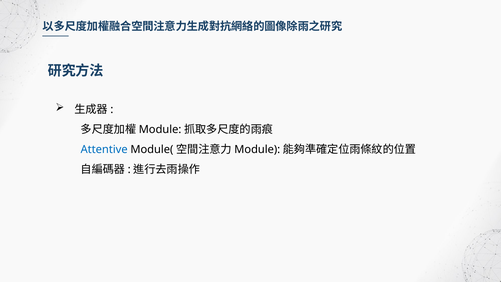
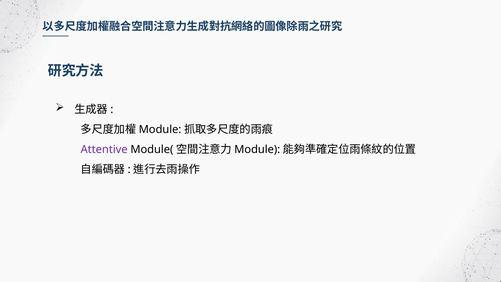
Attentive colour: blue -> purple
